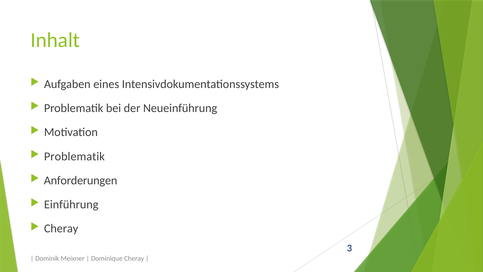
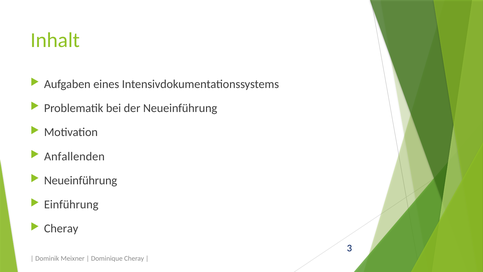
Problematik at (74, 156): Problematik -> Anfallenden
Anforderungen at (81, 180): Anforderungen -> Neueinführung
